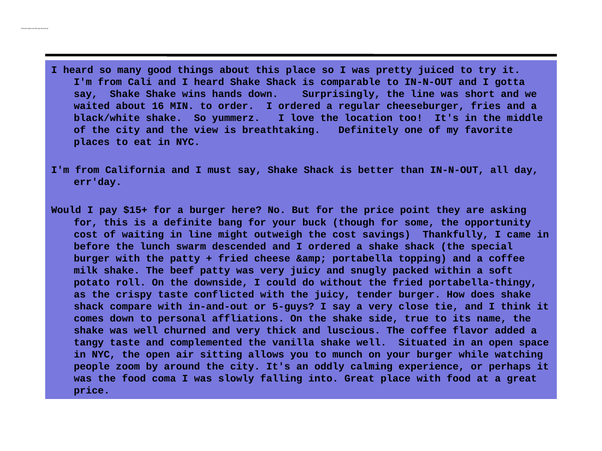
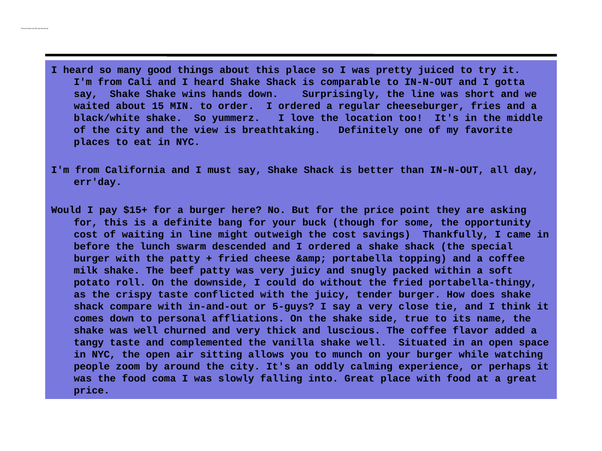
16: 16 -> 15
